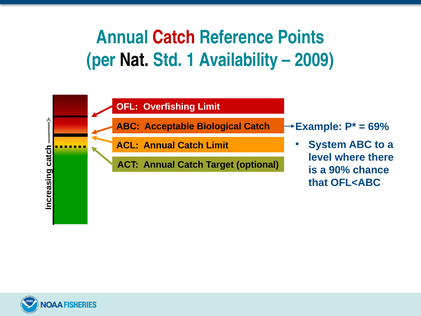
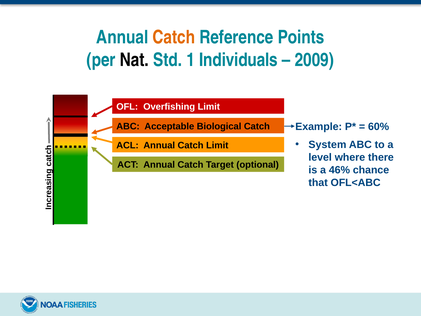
Catch at (174, 37) colour: red -> orange
Availability: Availability -> Individuals
69%: 69% -> 60%
90%: 90% -> 46%
